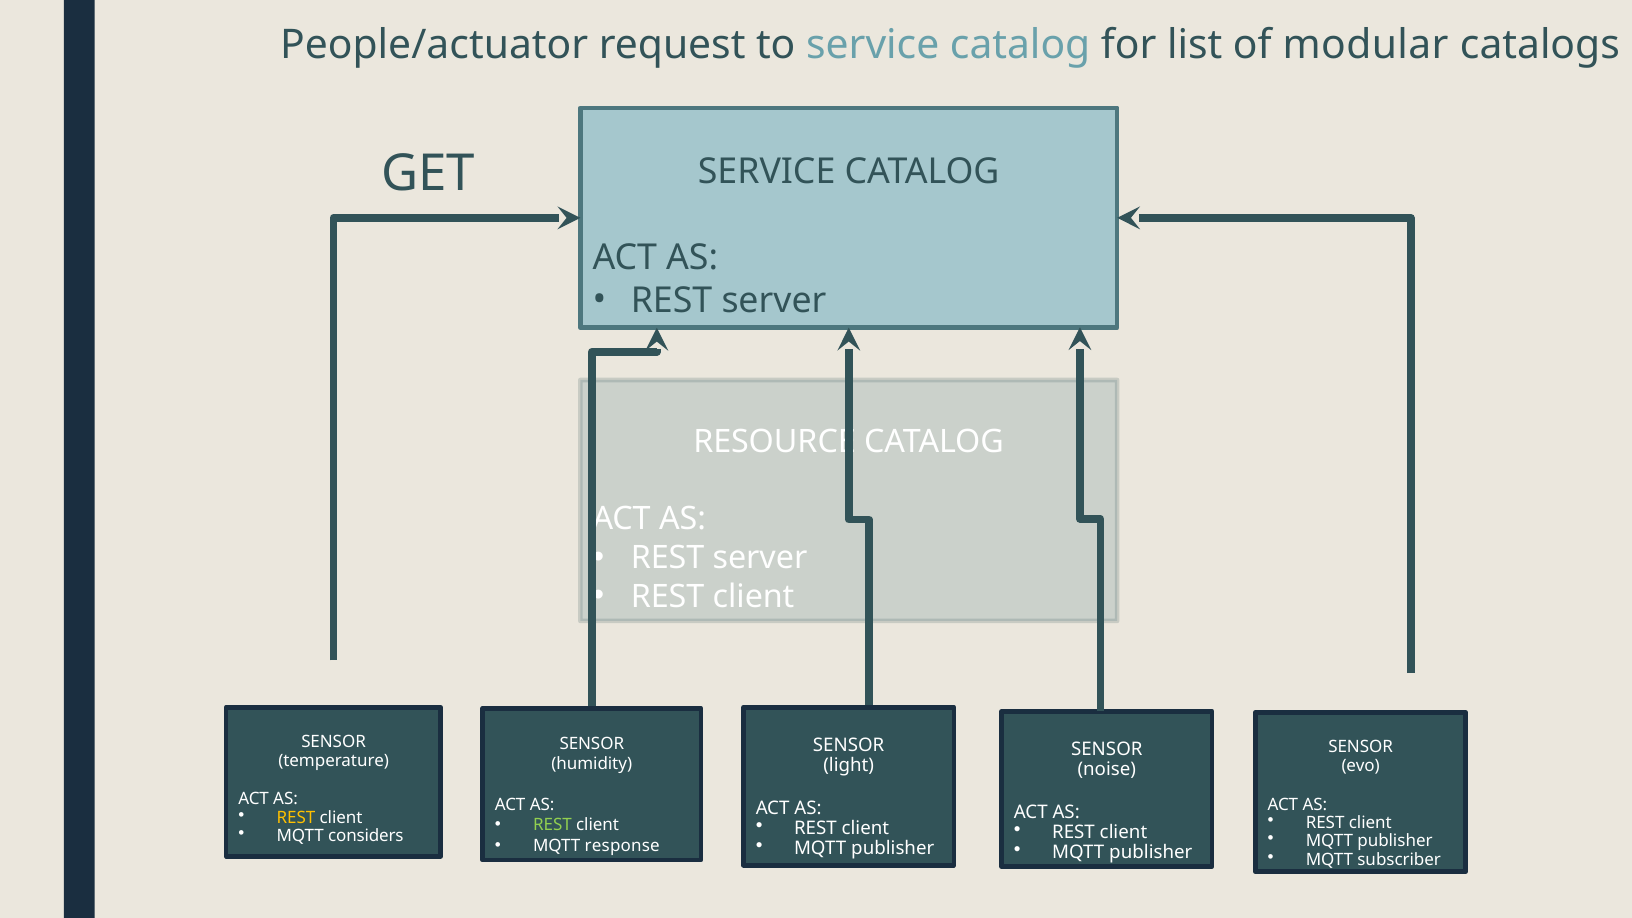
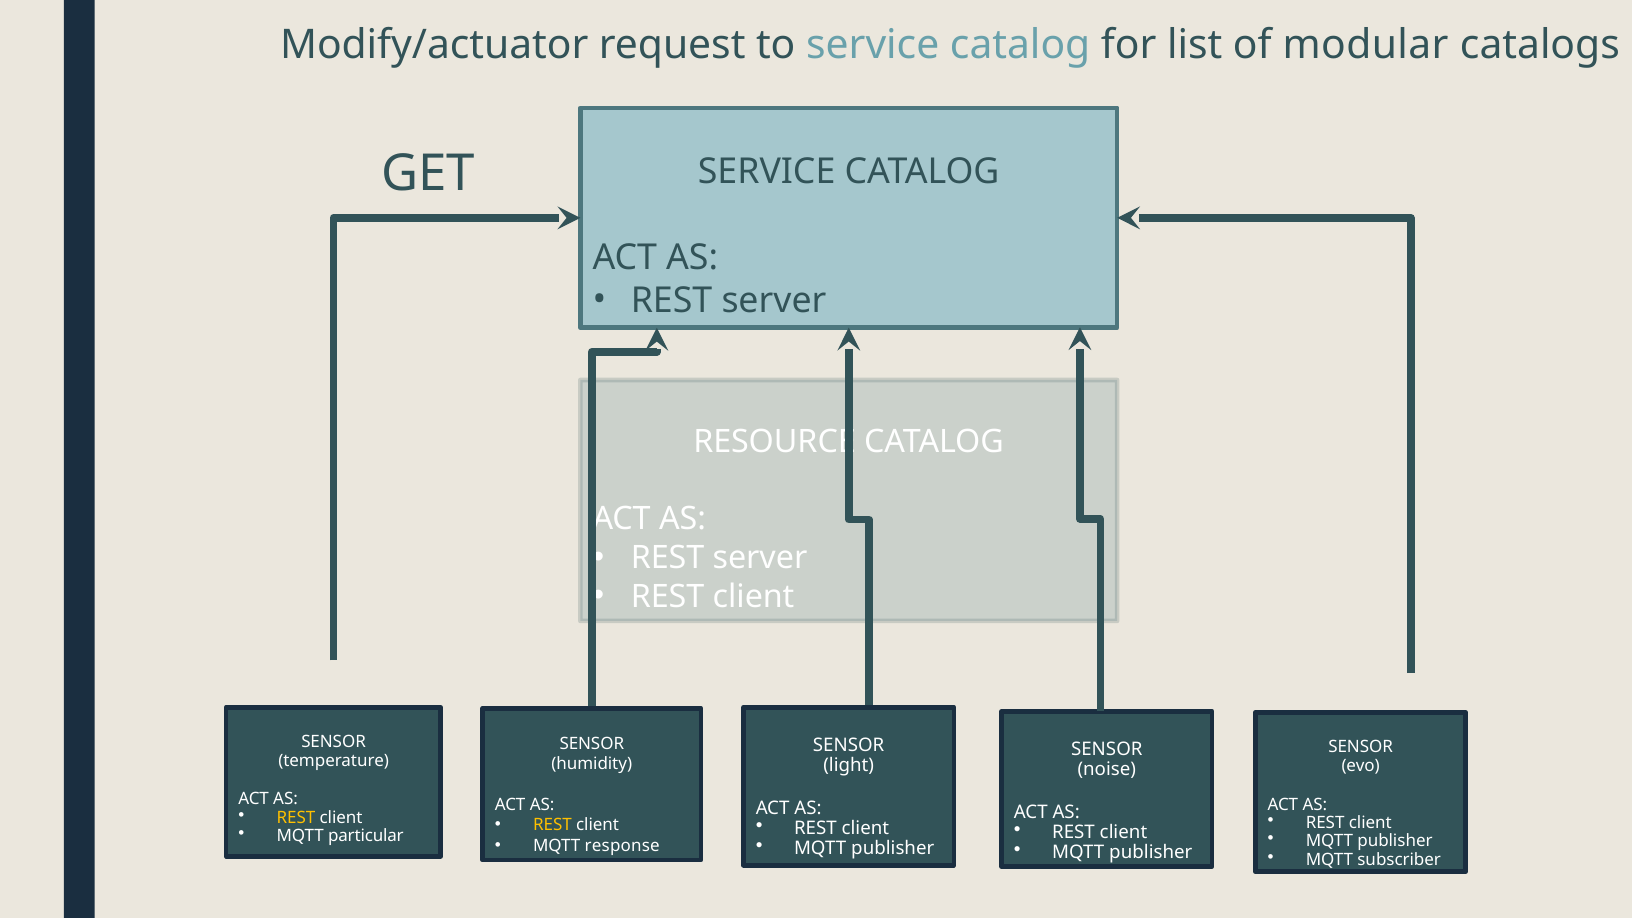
People/actuator: People/actuator -> Modify/actuator
REST at (552, 825) colour: light green -> yellow
considers: considers -> particular
